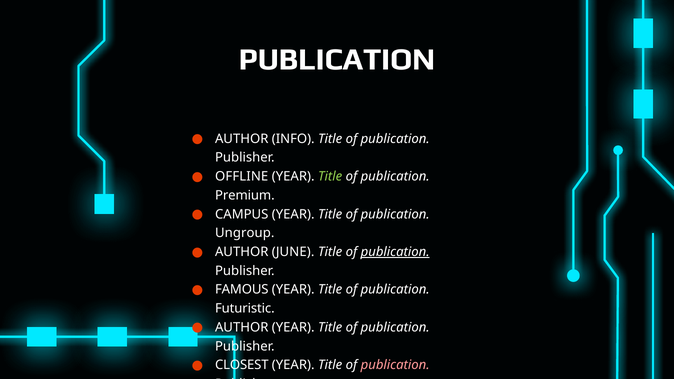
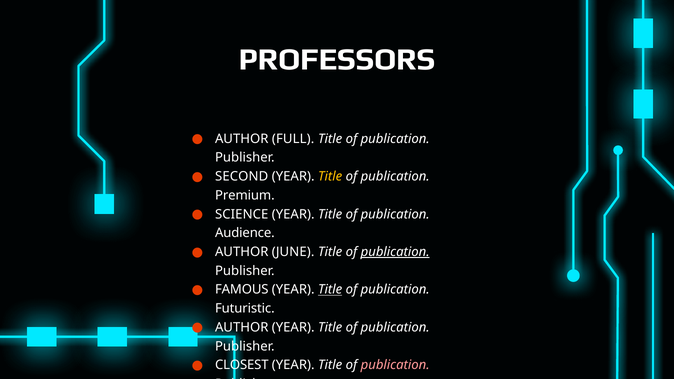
PUBLICATION at (337, 60): PUBLICATION -> PROFESSORS
INFO: INFO -> FULL
OFFLINE: OFFLINE -> SECOND
Title at (330, 177) colour: light green -> yellow
CAMPUS: CAMPUS -> SCIENCE
Ungroup: Ungroup -> Audience
Title at (330, 290) underline: none -> present
